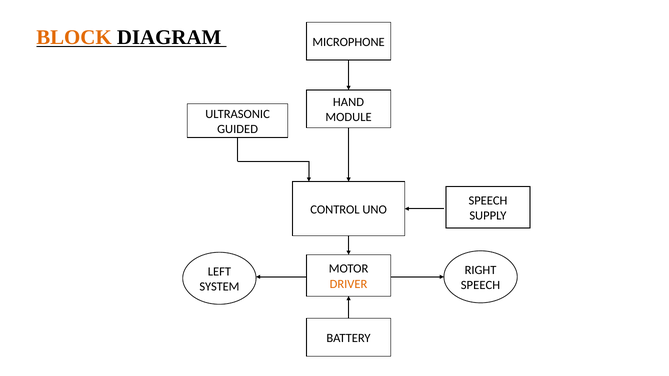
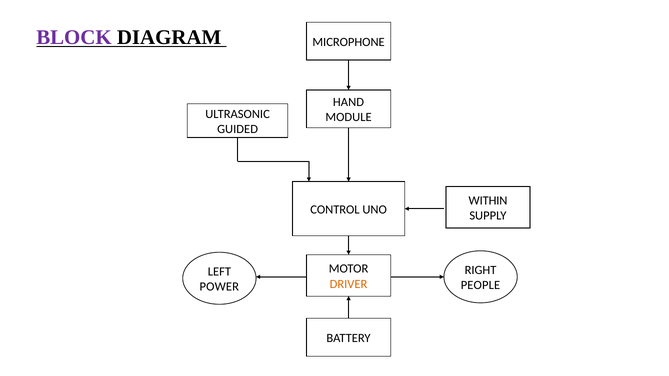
BLOCK colour: orange -> purple
SPEECH at (488, 201): SPEECH -> WITHIN
SPEECH at (480, 285): SPEECH -> PEOPLE
SYSTEM: SYSTEM -> POWER
